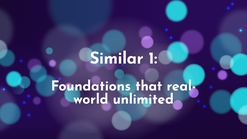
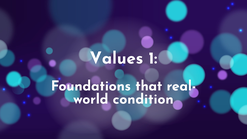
Similar: Similar -> Values
unlimited: unlimited -> condition
